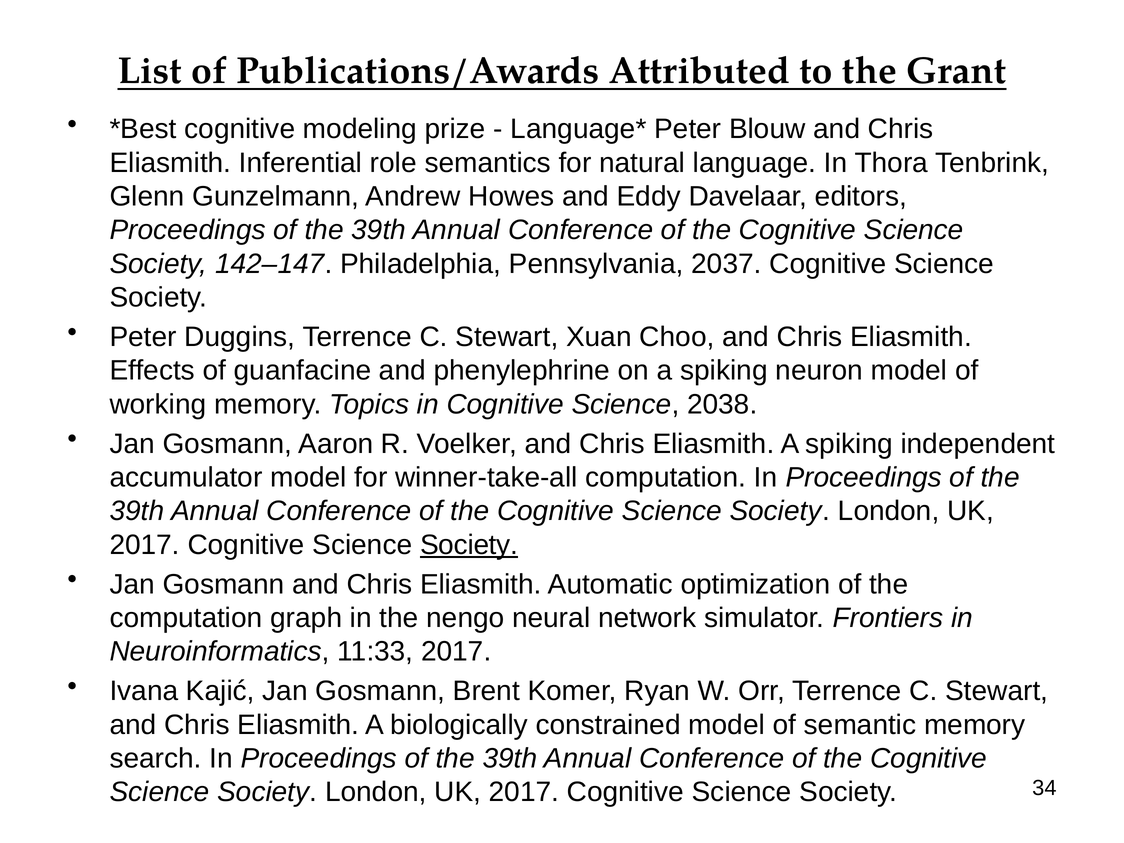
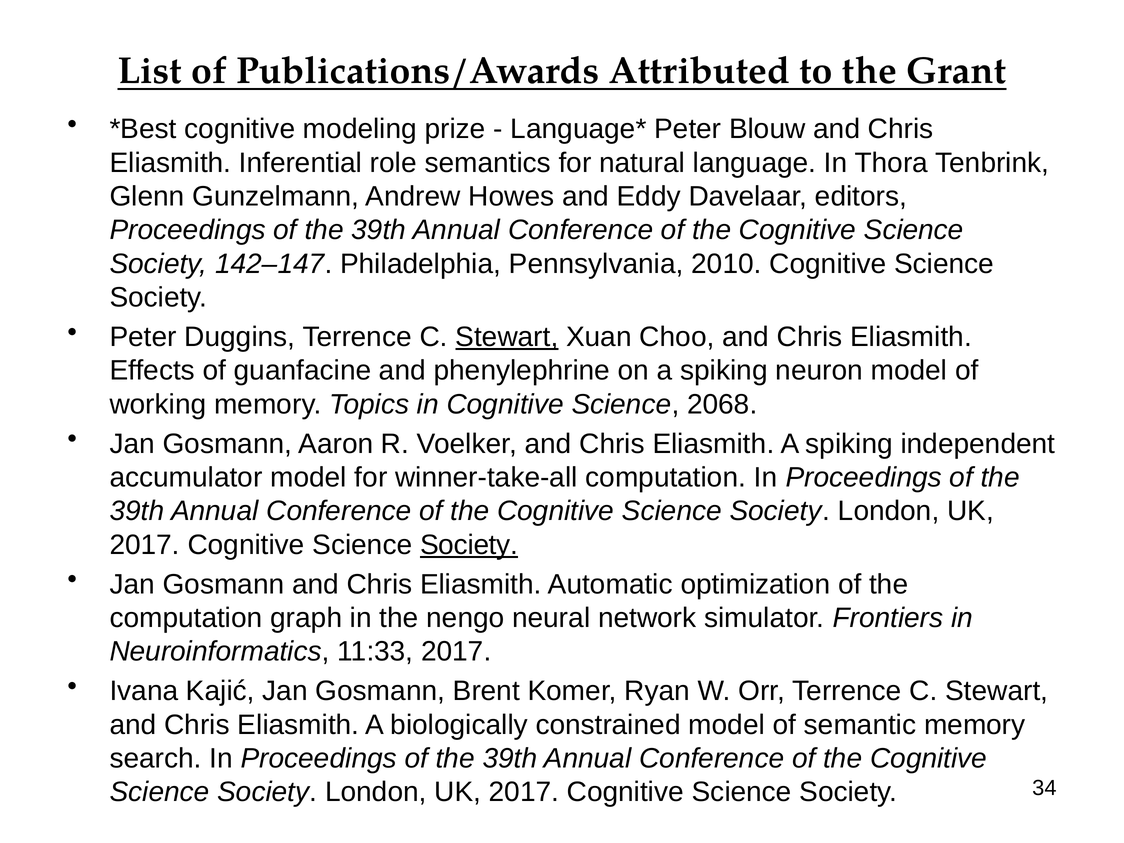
2037: 2037 -> 2010
Stewart at (507, 337) underline: none -> present
2038: 2038 -> 2068
